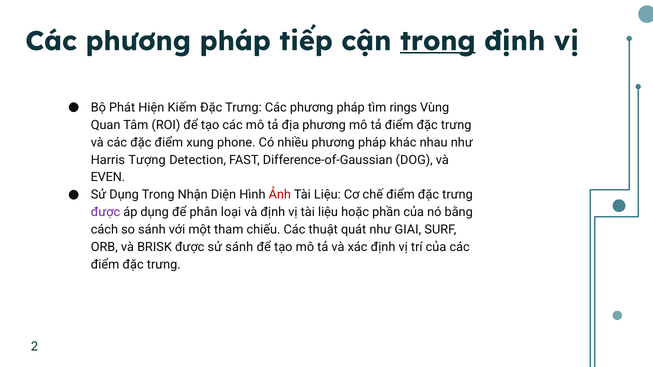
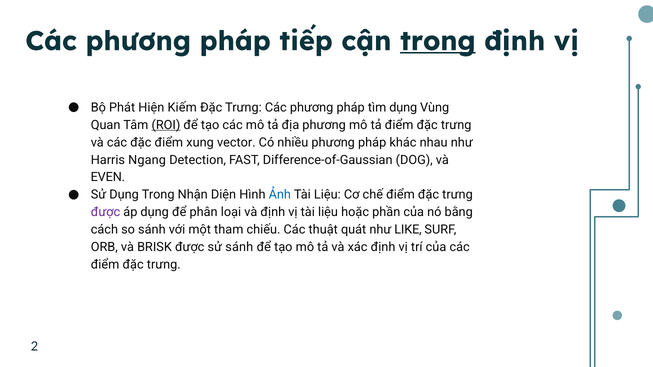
tìm rings: rings -> dụng
ROI underline: none -> present
phone: phone -> vector
Tượng: Tượng -> Ngang
Ảnh colour: red -> blue
GIAI: GIAI -> LIKE
